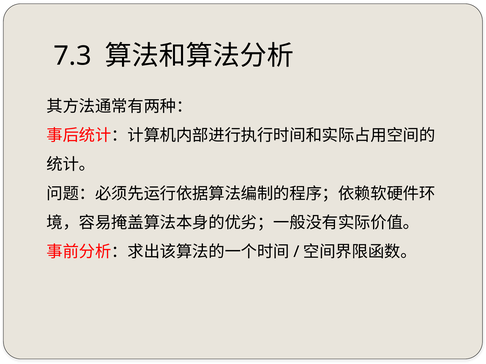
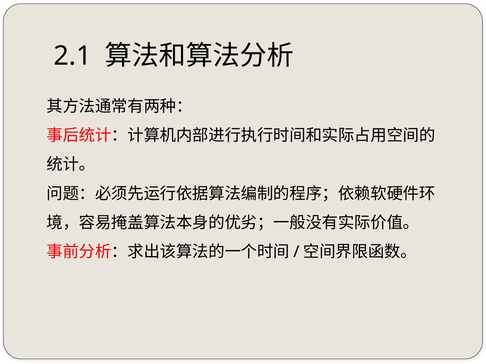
7.3: 7.3 -> 2.1
